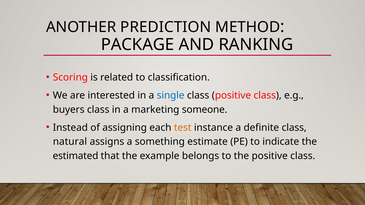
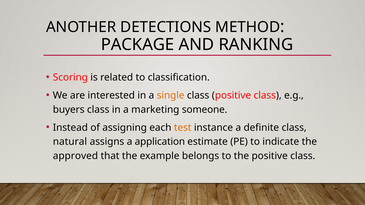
PREDICTION: PREDICTION -> DETECTIONS
single colour: blue -> orange
something: something -> application
estimated: estimated -> approved
